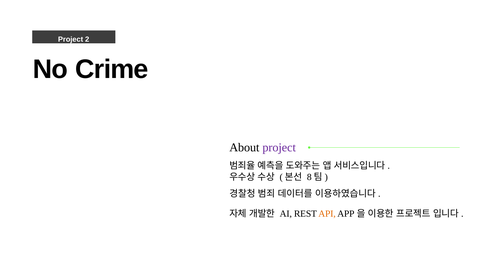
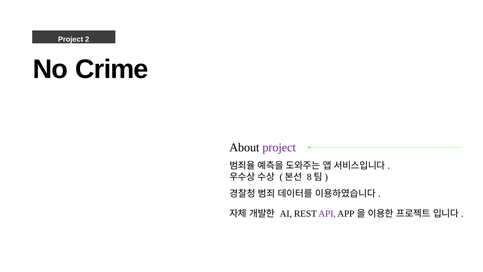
API colour: orange -> purple
